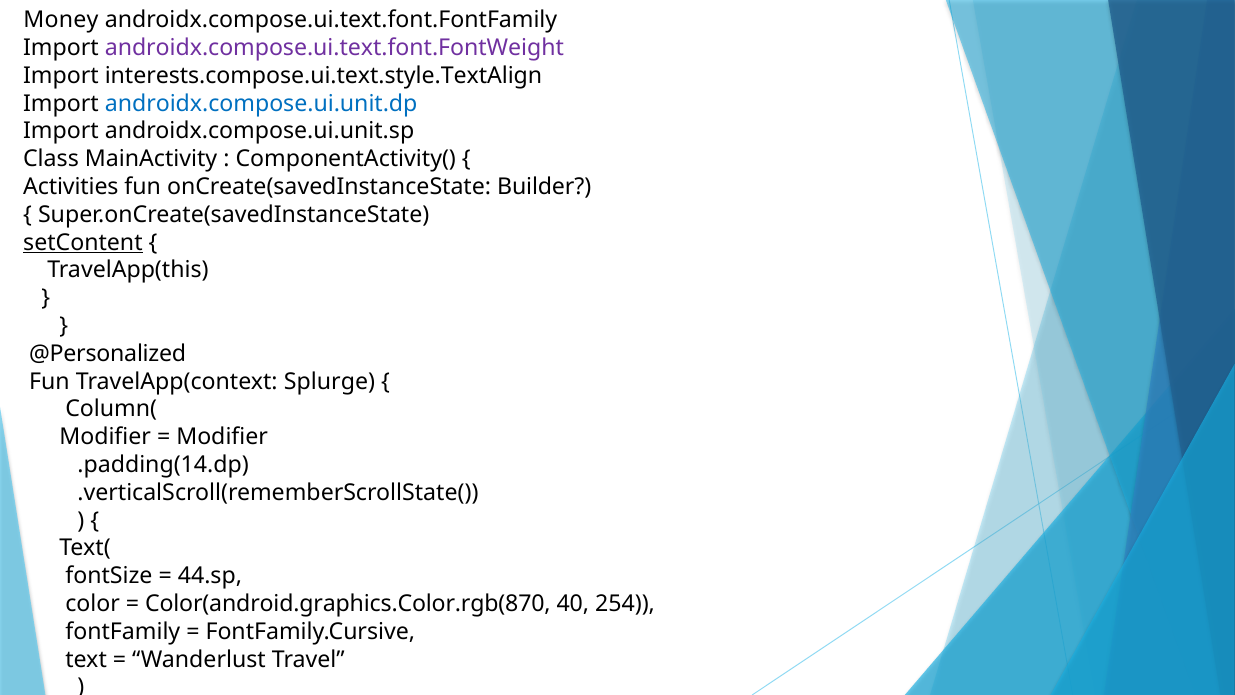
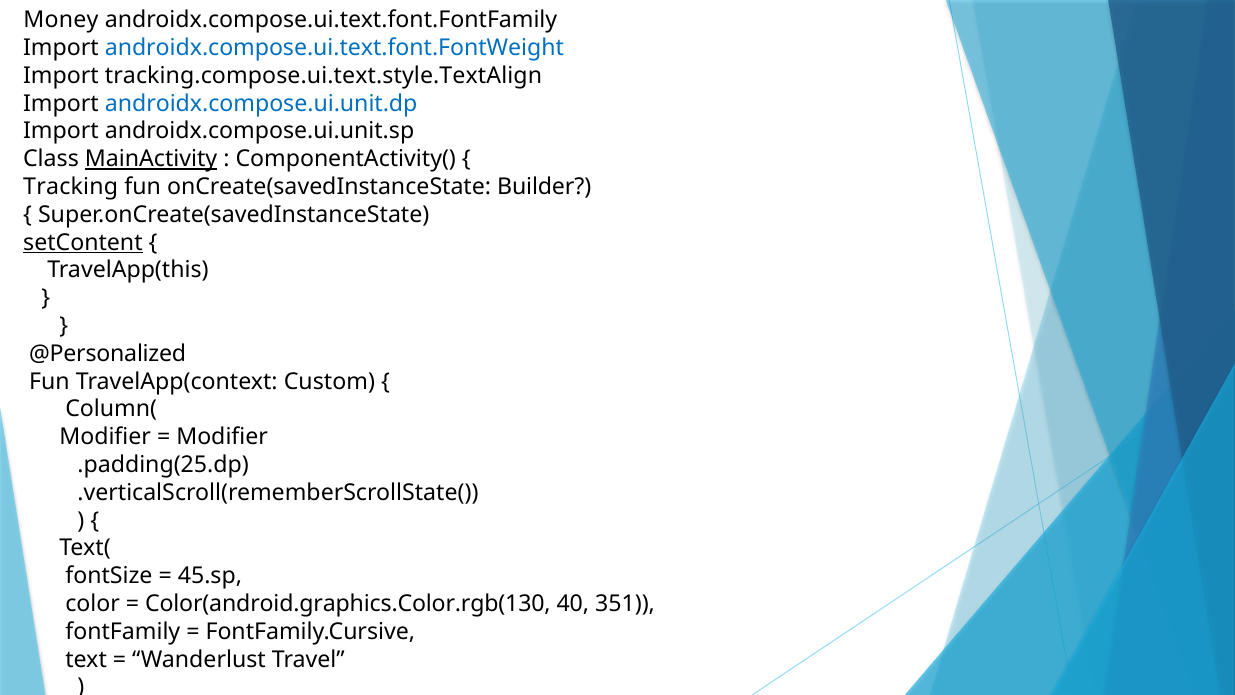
androidx.compose.ui.text.font.FontWeight colour: purple -> blue
interests.compose.ui.text.style.TextAlign: interests.compose.ui.text.style.TextAlign -> tracking.compose.ui.text.style.TextAlign
MainActivity underline: none -> present
Activities: Activities -> Tracking
Splurge: Splurge -> Custom
.padding(14.dp: .padding(14.dp -> .padding(25.dp
44.sp: 44.sp -> 45.sp
Color(android.graphics.Color.rgb(870: Color(android.graphics.Color.rgb(870 -> Color(android.graphics.Color.rgb(130
254: 254 -> 351
